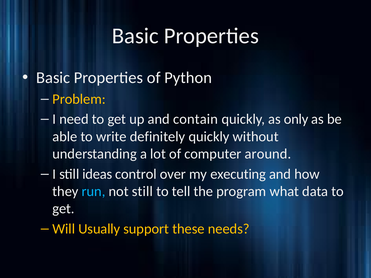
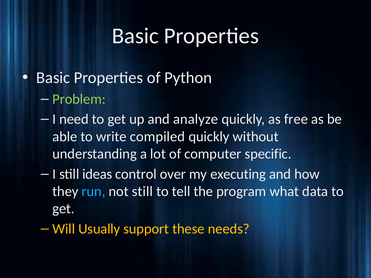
Problem colour: yellow -> light green
contain: contain -> analyze
only: only -> free
definitely: definitely -> compiled
around: around -> specific
